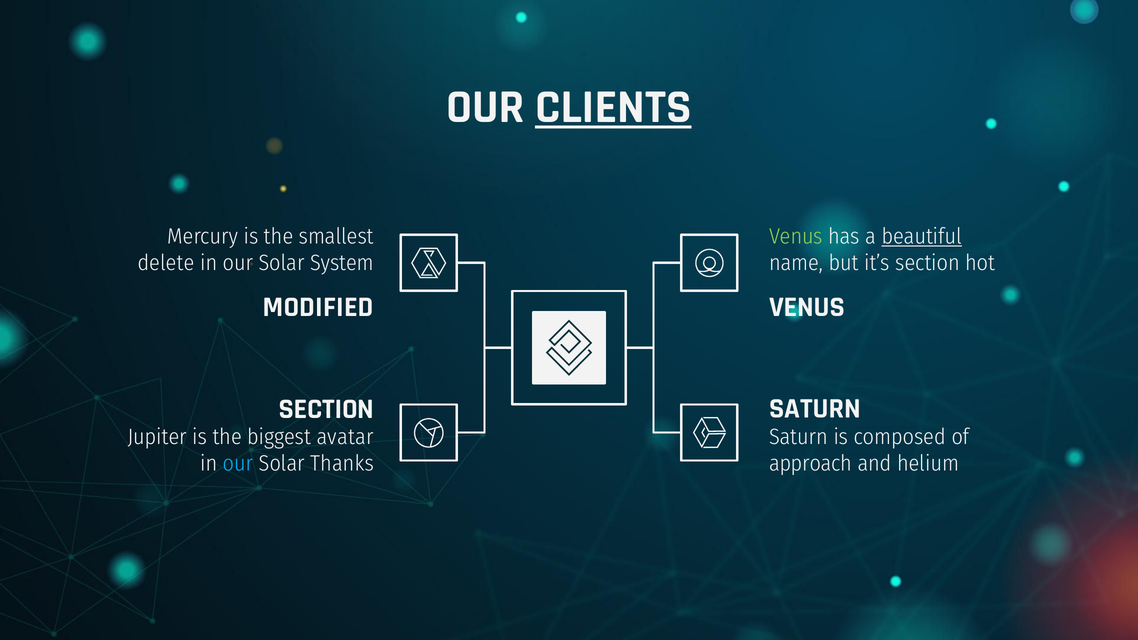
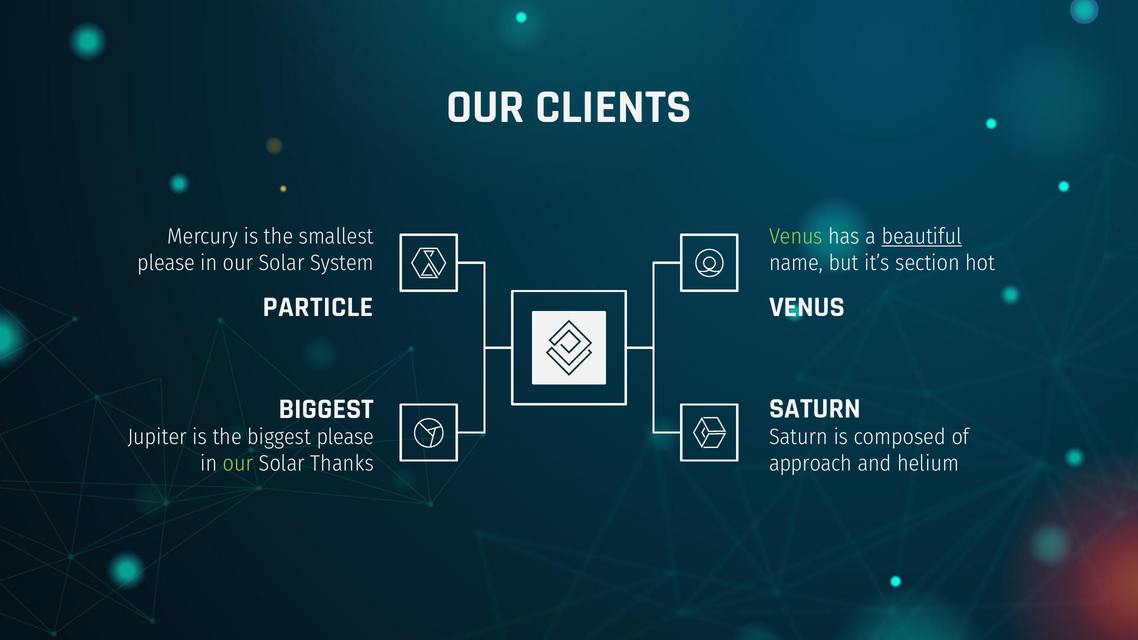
CLIENTS underline: present -> none
delete at (166, 263): delete -> please
MODIFIED: MODIFIED -> PARTICLE
SECTION at (326, 409): SECTION -> BIGGEST
biggest avatar: avatar -> please
our at (238, 464) colour: light blue -> light green
